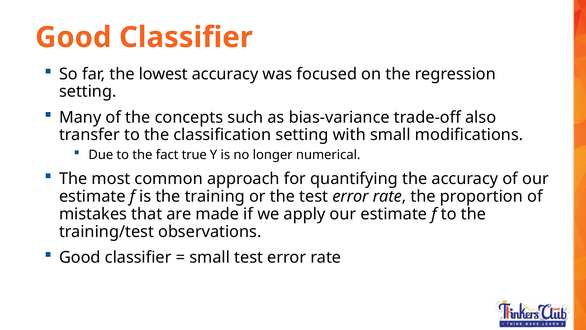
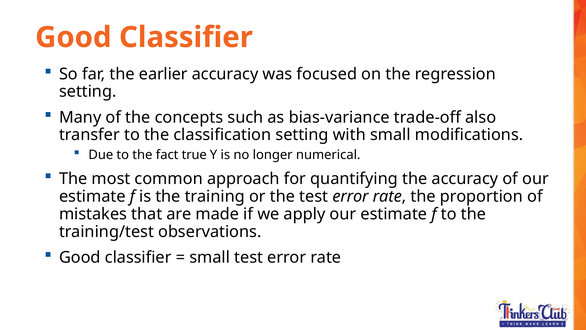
lowest: lowest -> earlier
